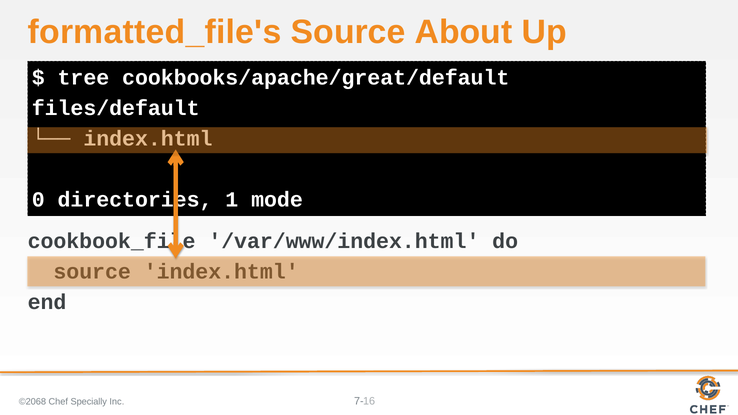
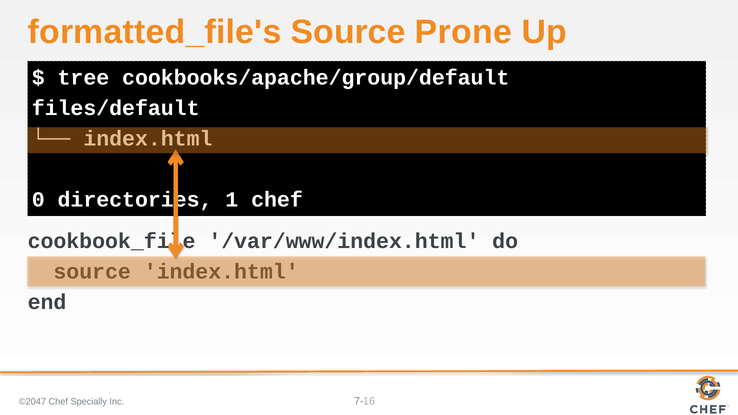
About: About -> Prone
cookbooks/apache/great/default: cookbooks/apache/great/default -> cookbooks/apache/group/default
1 mode: mode -> chef
©2068: ©2068 -> ©2047
